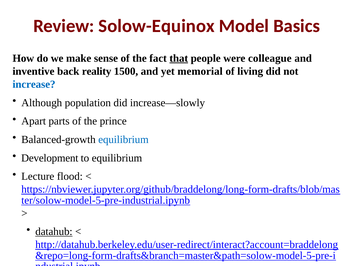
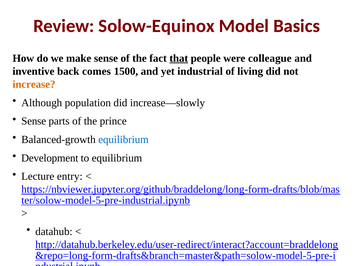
reality: reality -> comes
memorial: memorial -> industrial
increase colour: blue -> orange
Apart at (34, 121): Apart -> Sense
flood: flood -> entry
datahub underline: present -> none
